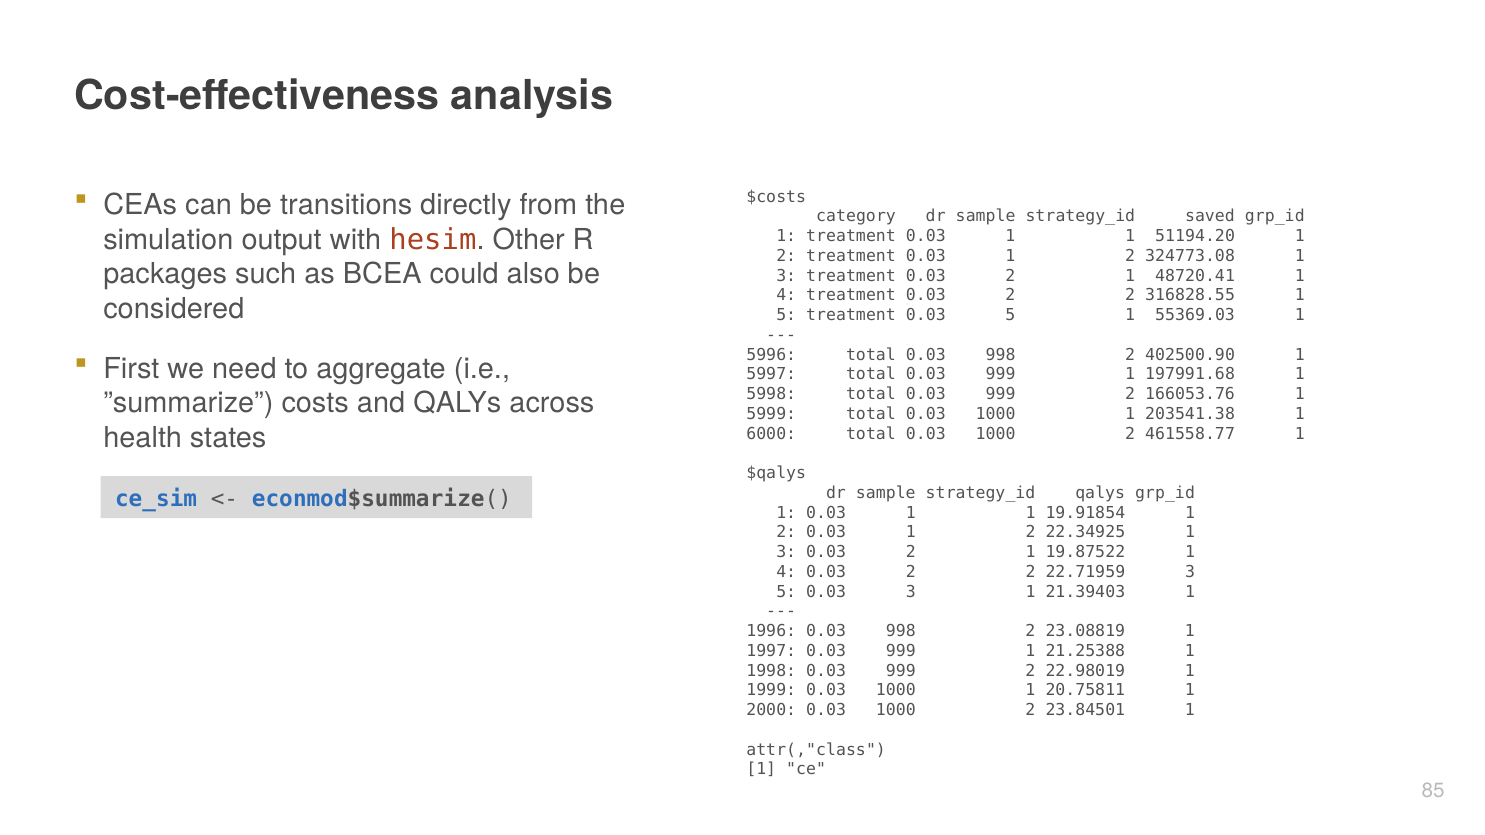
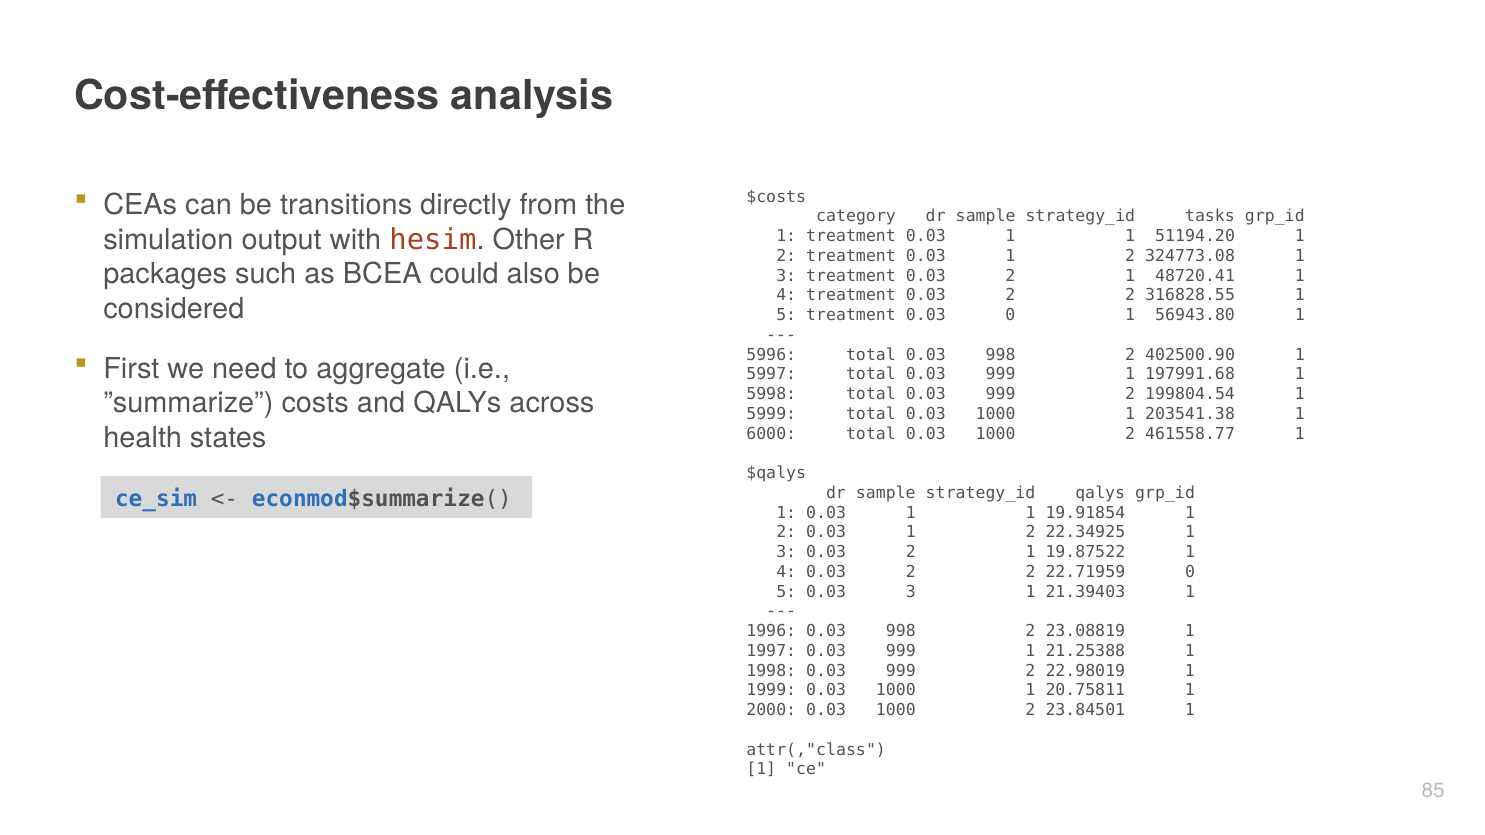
saved: saved -> tasks
0.03 5: 5 -> 0
55369.03: 55369.03 -> 56943.80
166053.76: 166053.76 -> 199804.54
22.71959 3: 3 -> 0
